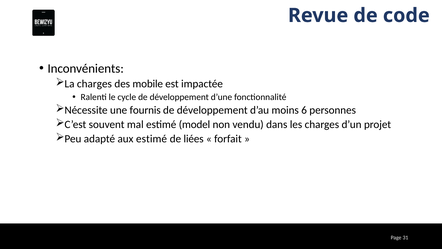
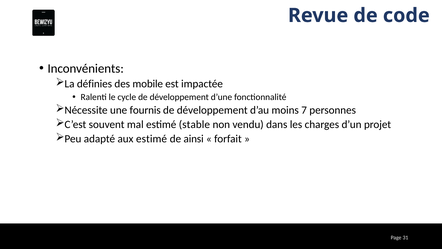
La charges: charges -> définies
6: 6 -> 7
model: model -> stable
liées: liées -> ainsi
